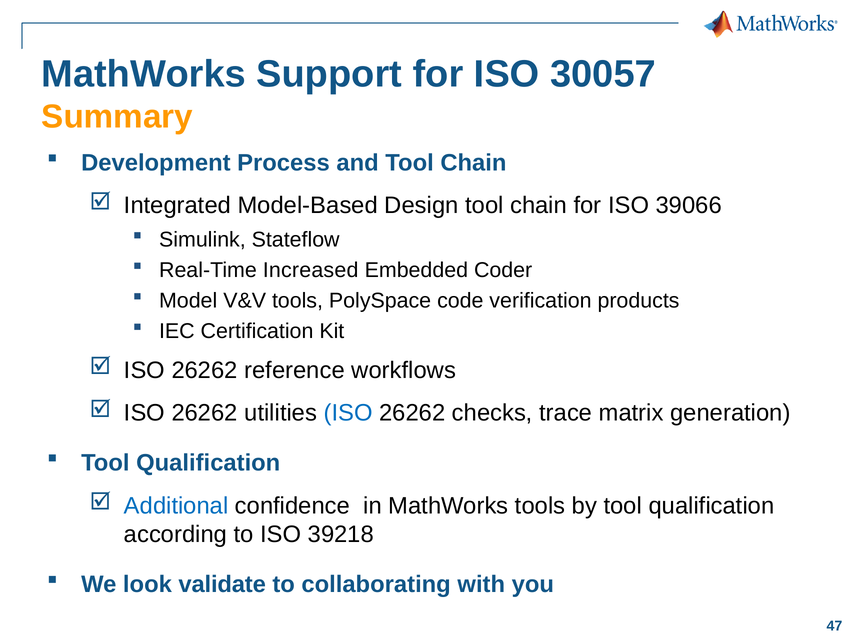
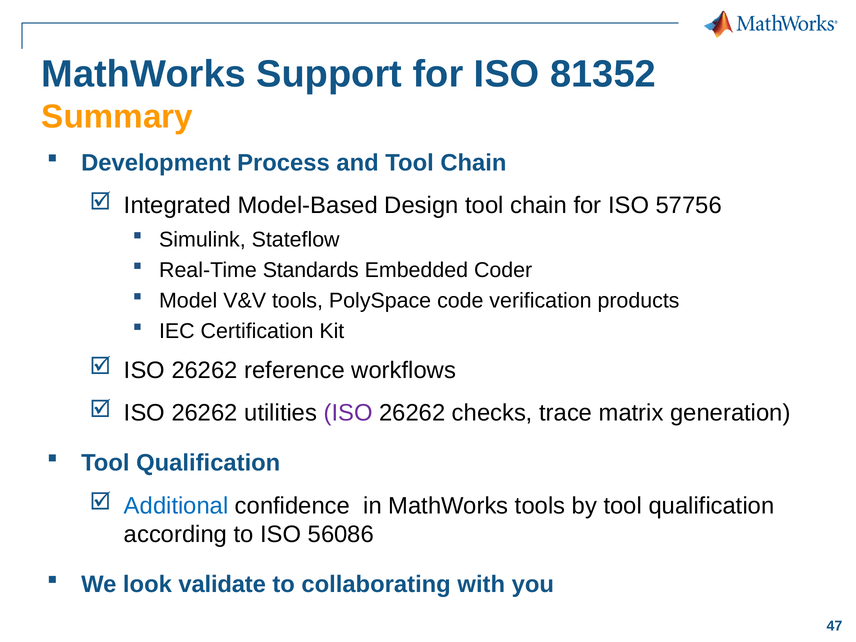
30057: 30057 -> 81352
39066: 39066 -> 57756
Increased: Increased -> Standards
ISO at (348, 413) colour: blue -> purple
39218: 39218 -> 56086
